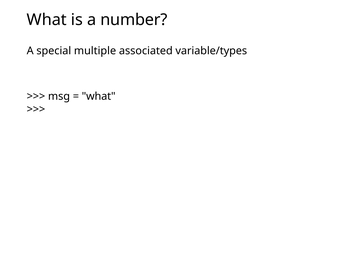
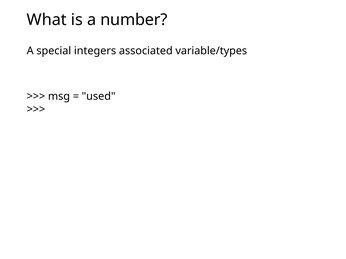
multiple: multiple -> integers
what at (99, 96): what -> used
